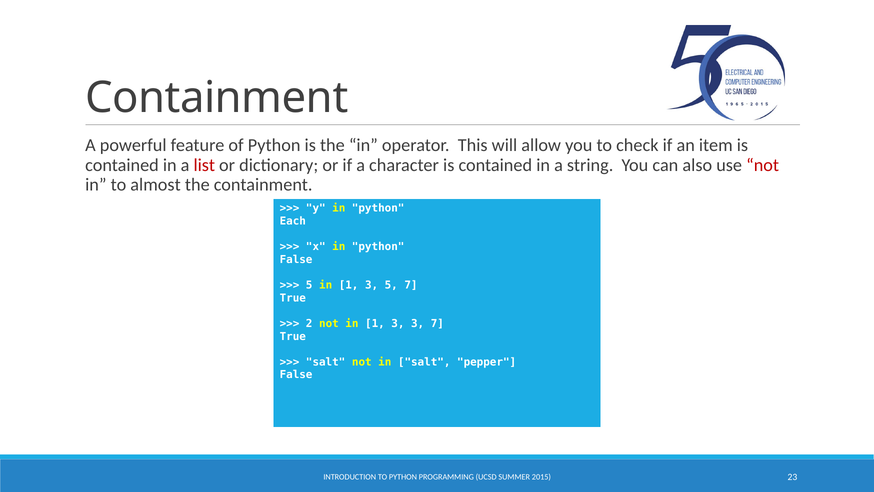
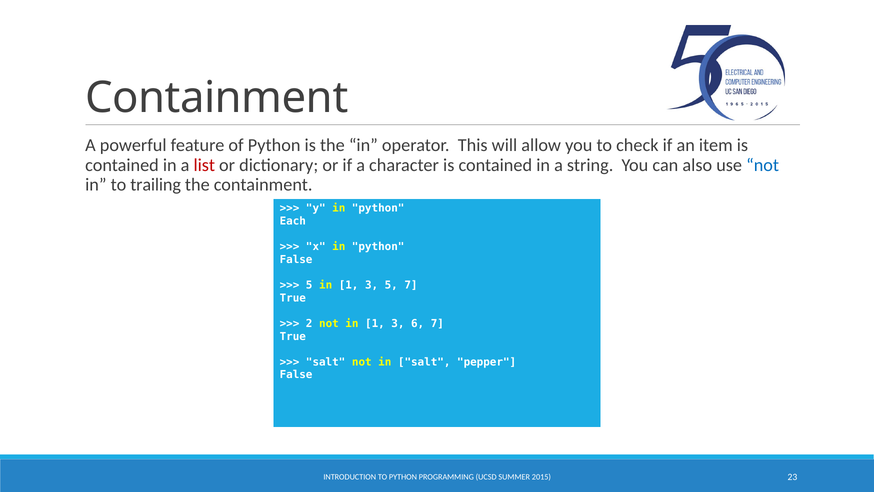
not at (763, 165) colour: red -> blue
almost: almost -> trailing
3 3: 3 -> 6
